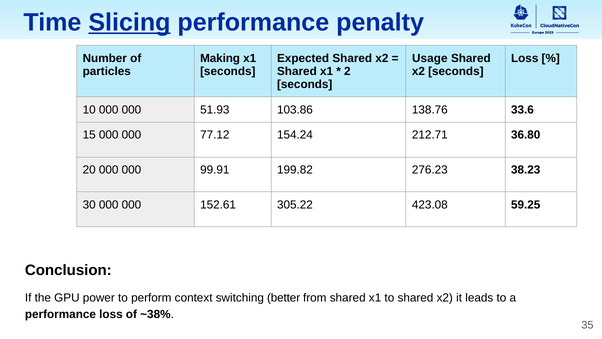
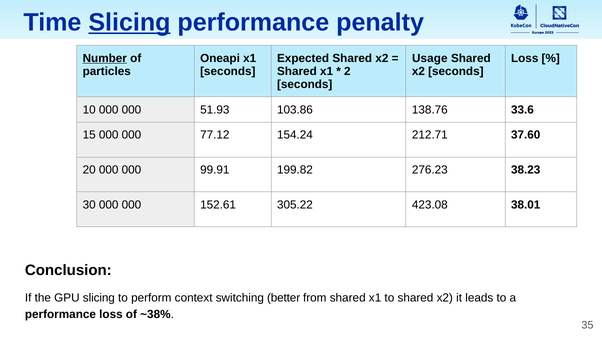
Number underline: none -> present
Making: Making -> Oneapi
36.80: 36.80 -> 37.60
59.25: 59.25 -> 38.01
GPU power: power -> slicing
